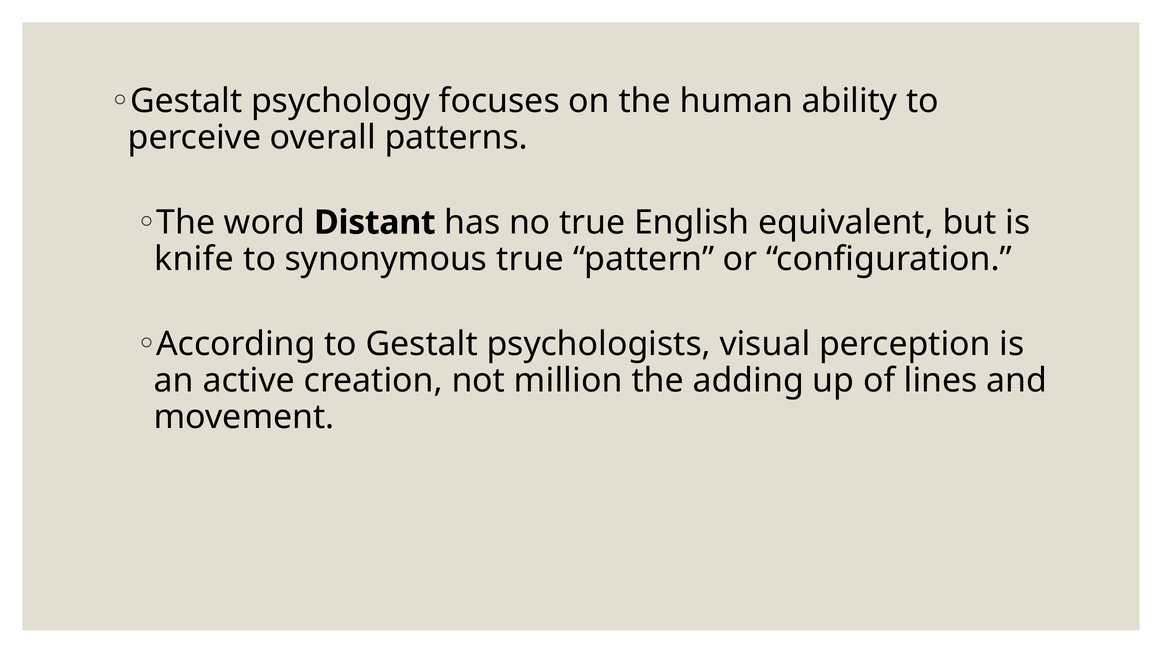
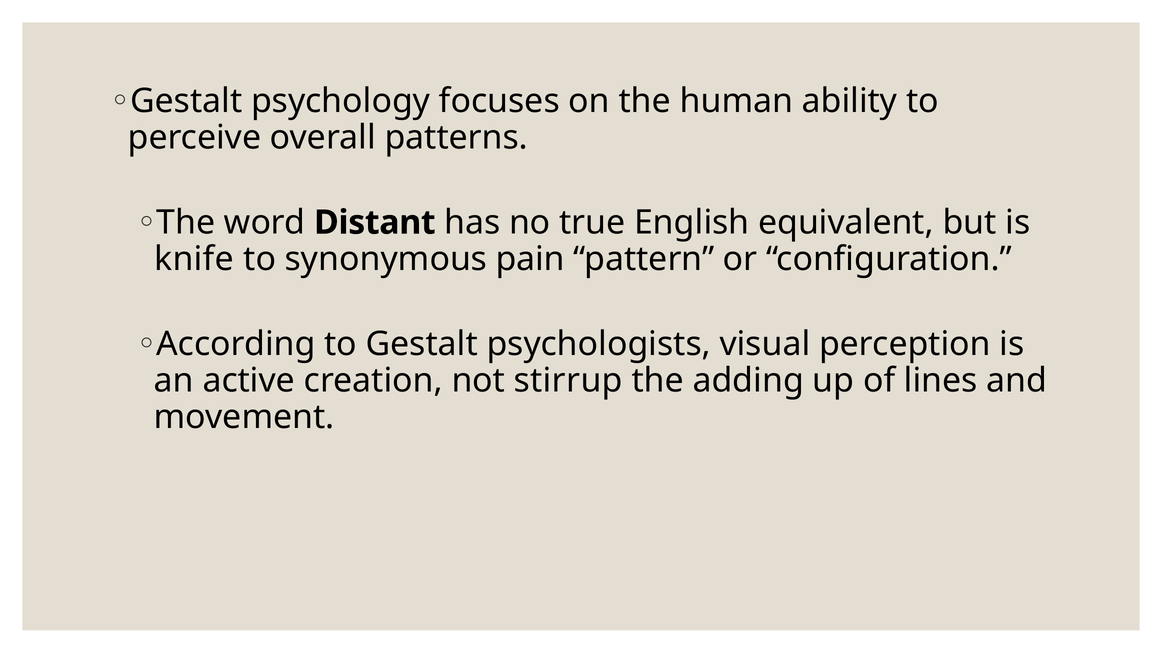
synonymous true: true -> pain
million: million -> stirrup
